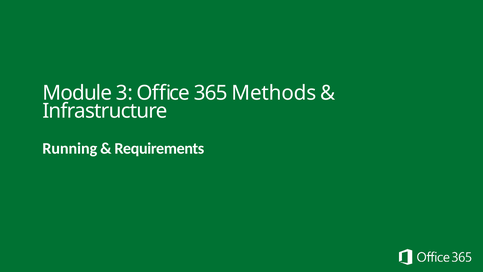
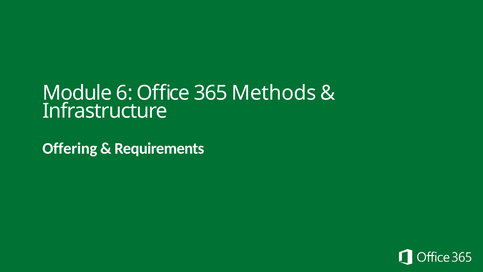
3: 3 -> 6
Running: Running -> Offering
